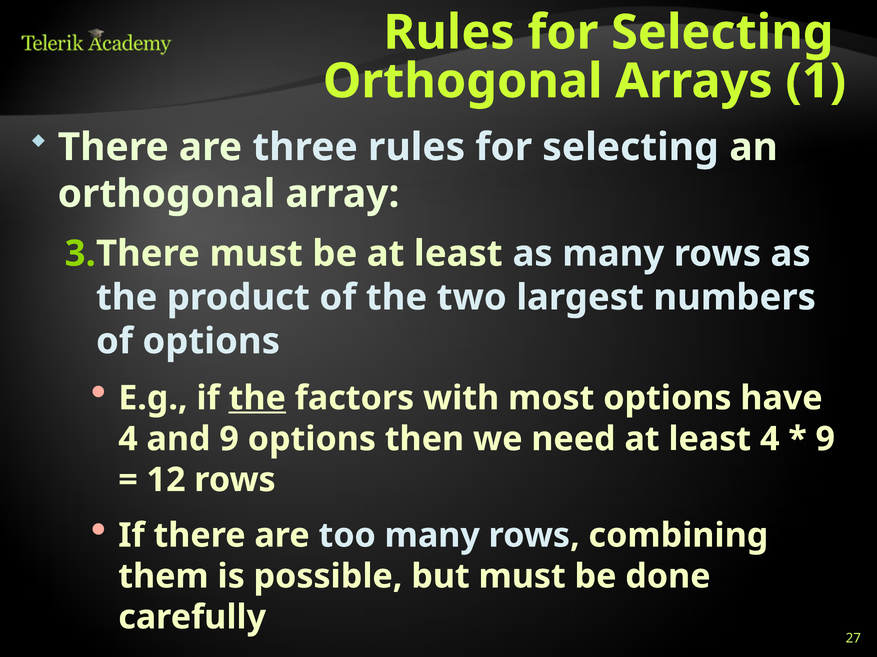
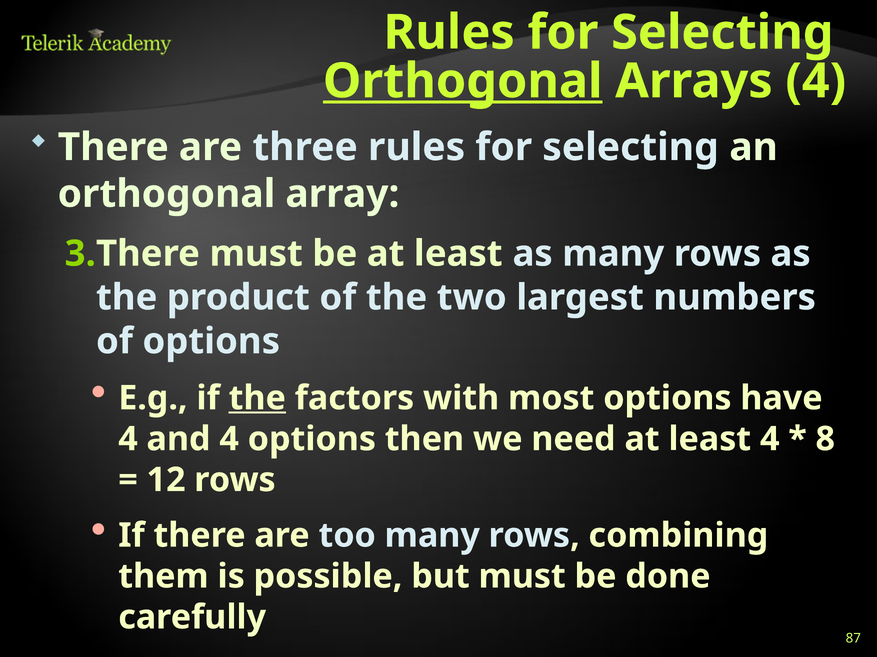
Orthogonal at (463, 81) underline: none -> present
Arrays 1: 1 -> 4
and 9: 9 -> 4
9 at (825, 439): 9 -> 8
27: 27 -> 87
